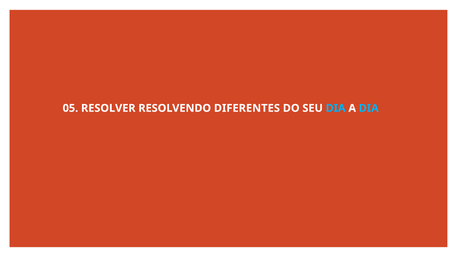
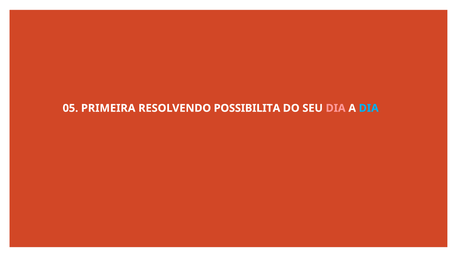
RESOLVER: RESOLVER -> PRIMEIRA
DIFERENTES: DIFERENTES -> POSSIBILITA
DIA at (336, 108) colour: light blue -> pink
